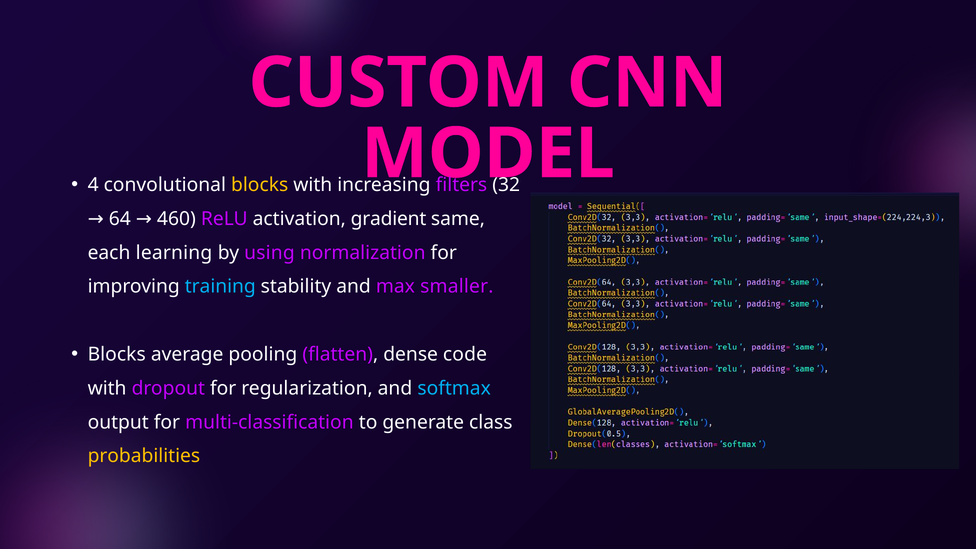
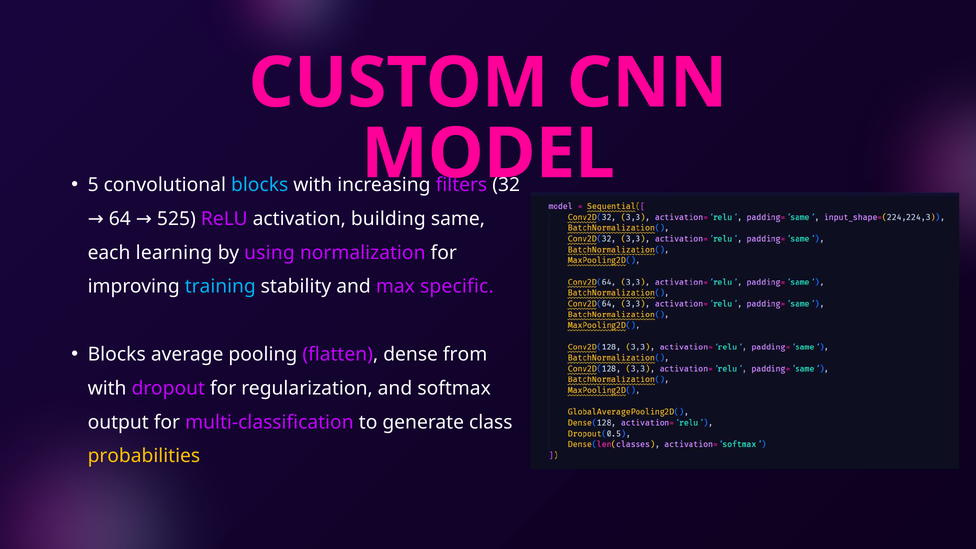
4: 4 -> 5
blocks at (260, 185) colour: yellow -> light blue
gradient: gradient -> building
460: 460 -> 525
smaller: smaller -> specific
code: code -> from
softmax colour: light blue -> white
